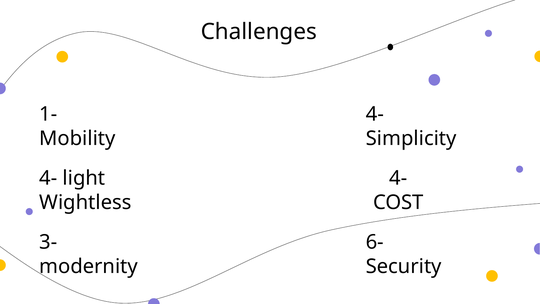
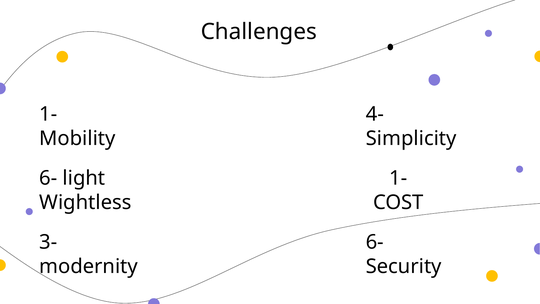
4- at (48, 178): 4- -> 6-
4- at (398, 178): 4- -> 1-
